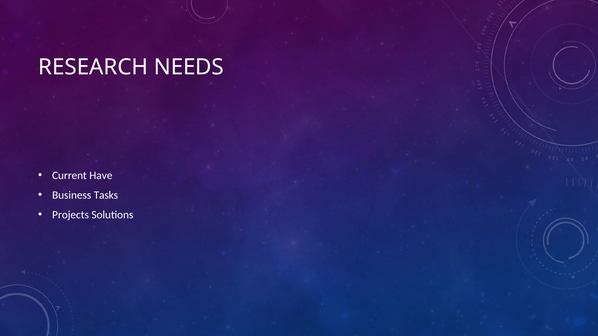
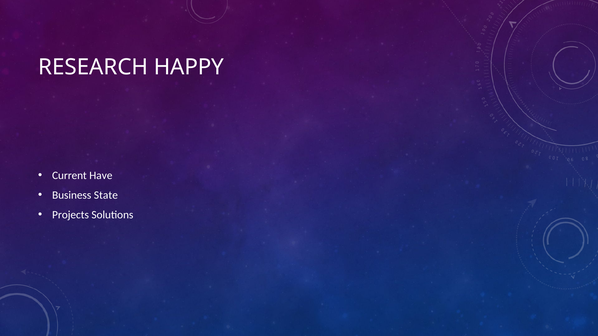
NEEDS: NEEDS -> HAPPY
Tasks: Tasks -> State
